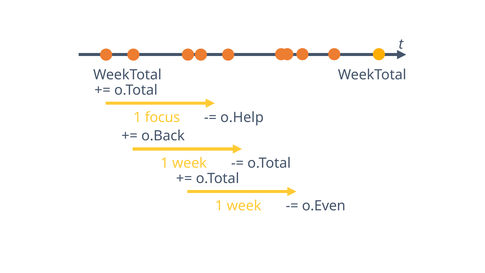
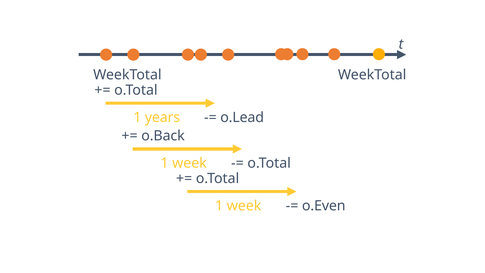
focus: focus -> years
o.Help: o.Help -> o.Lead
